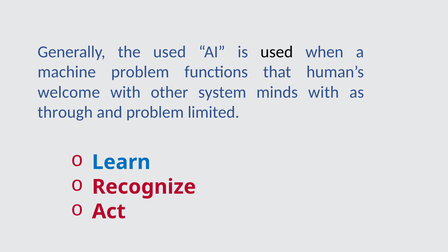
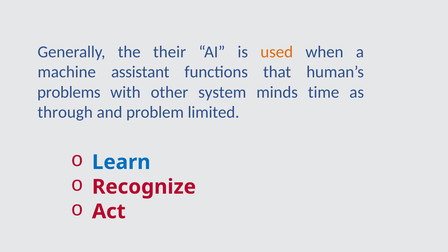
the used: used -> their
used at (277, 52) colour: black -> orange
machine problem: problem -> assistant
welcome: welcome -> problems
minds with: with -> time
